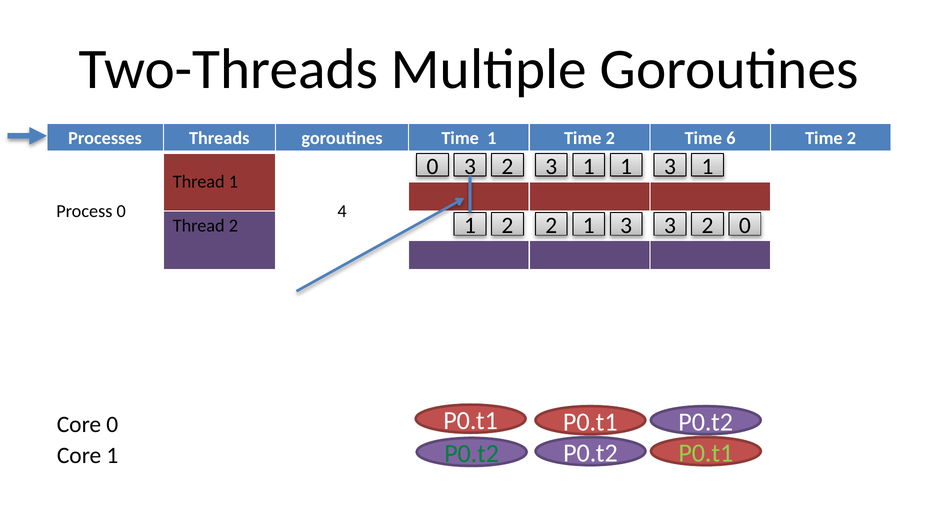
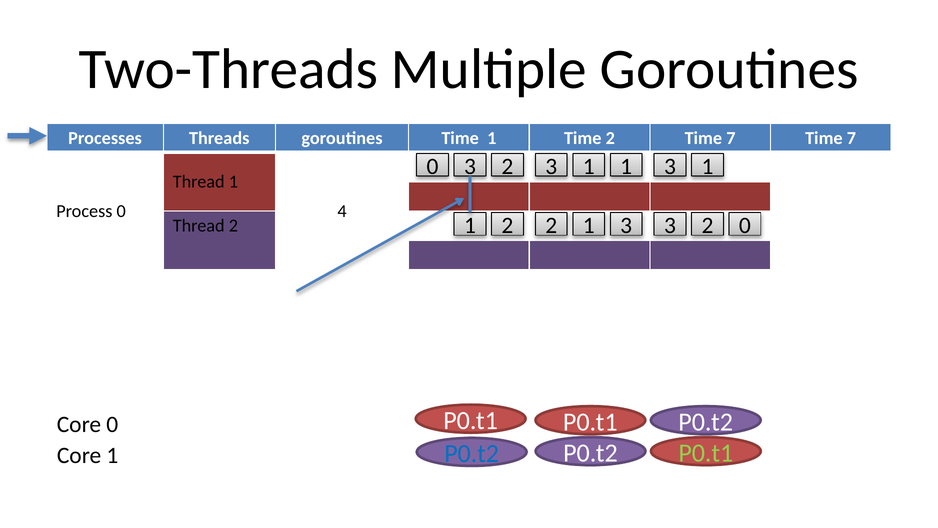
2 Time 6: 6 -> 7
2 at (851, 138): 2 -> 7
P0.t2 at (472, 453) colour: green -> blue
